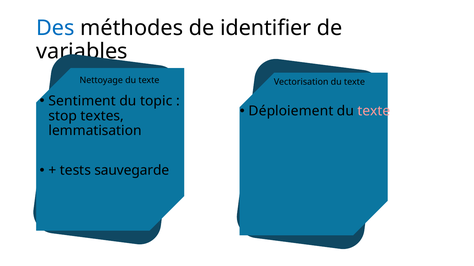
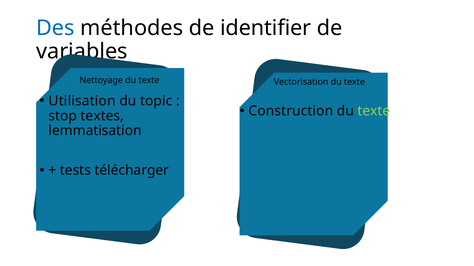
Sentiment: Sentiment -> Utilisation
Déploiement: Déploiement -> Construction
texte at (374, 111) colour: pink -> light green
sauvegarde: sauvegarde -> télécharger
